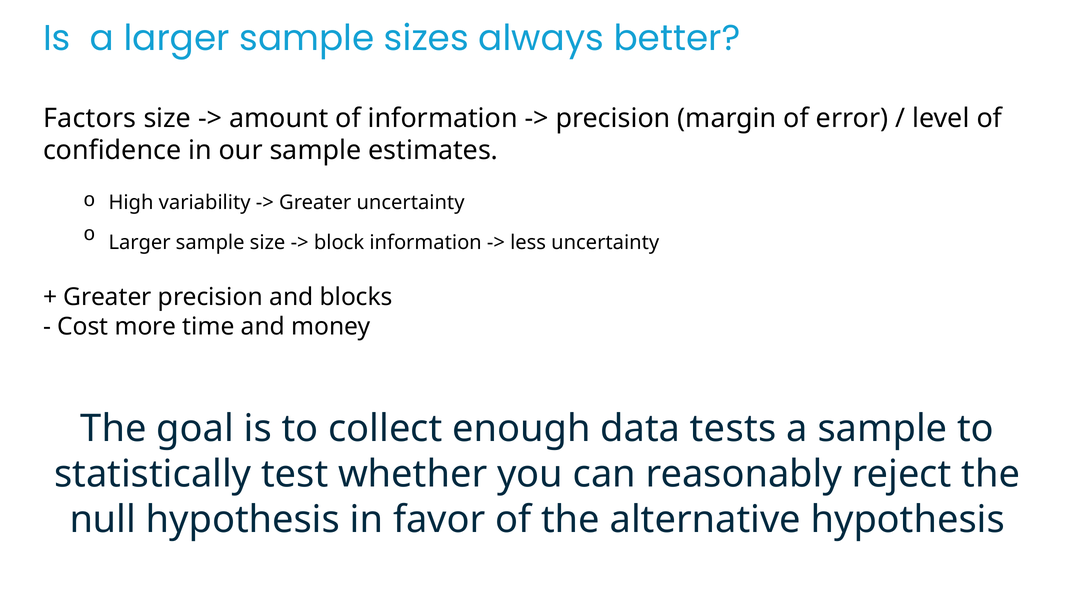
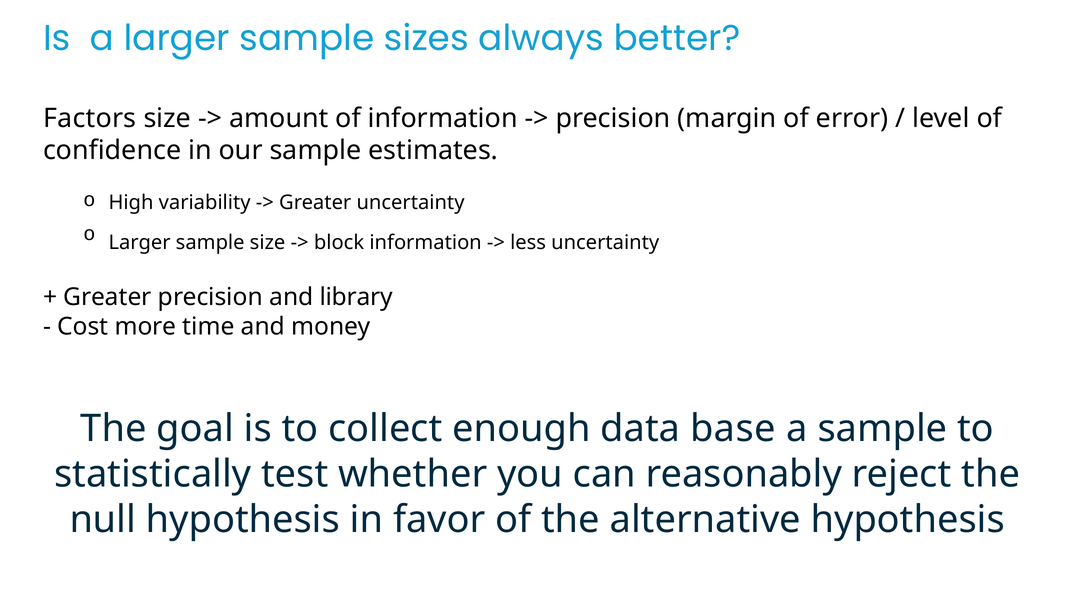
blocks: blocks -> library
tests: tests -> base
